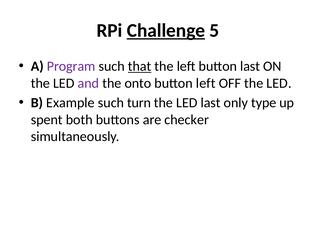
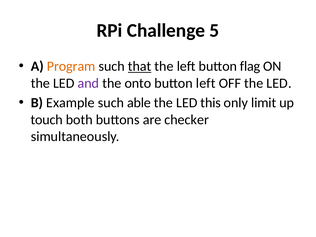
Challenge underline: present -> none
Program colour: purple -> orange
button last: last -> flag
turn: turn -> able
LED last: last -> this
type: type -> limit
spent: spent -> touch
